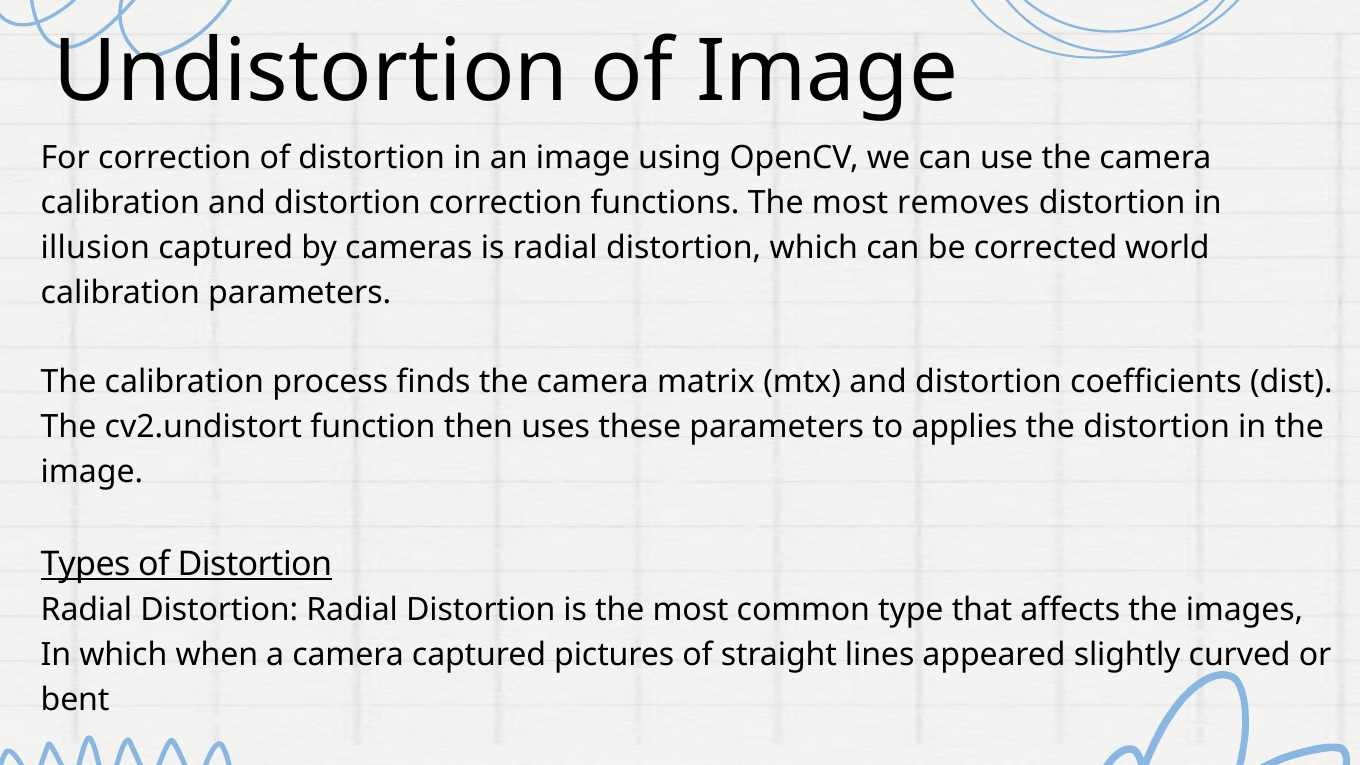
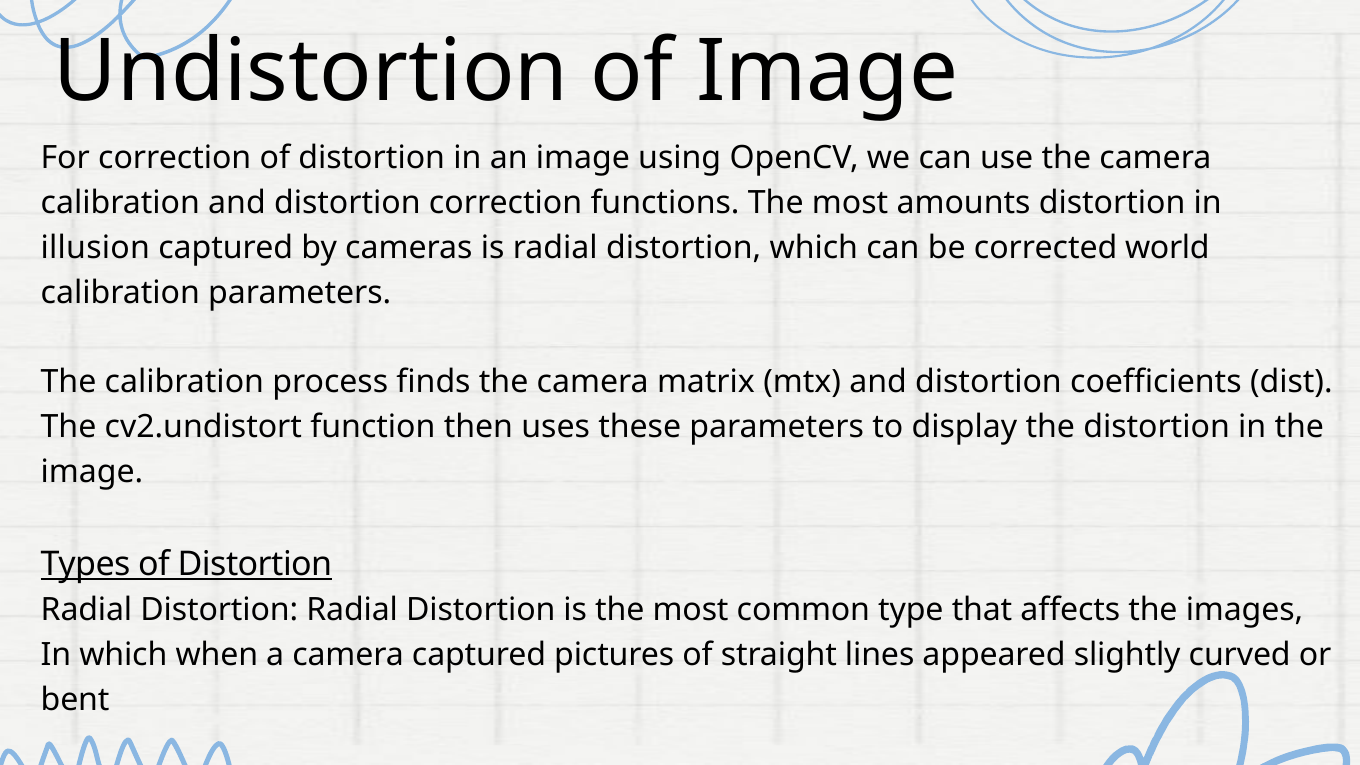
removes: removes -> amounts
applies: applies -> display
